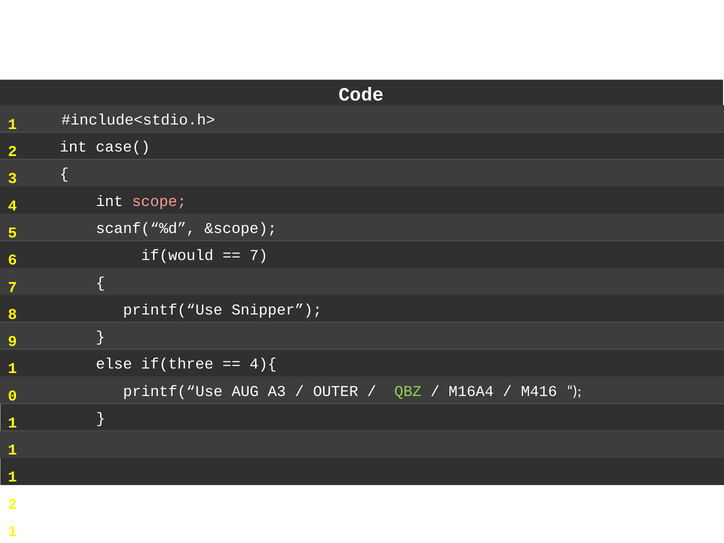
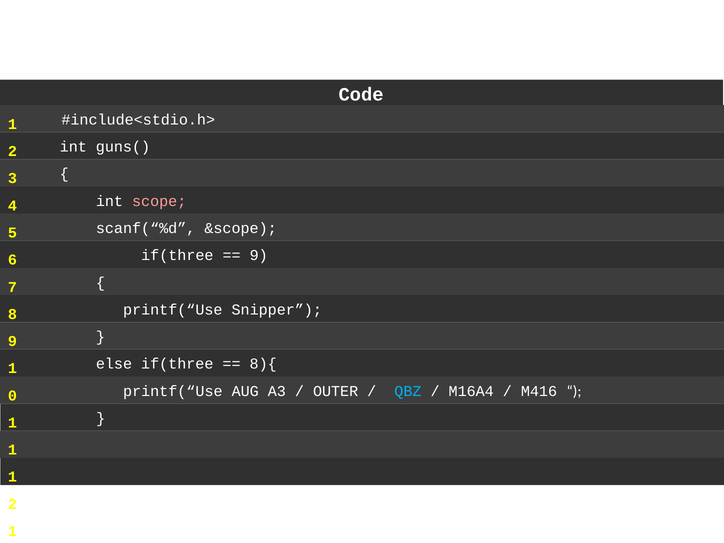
case(: case( -> guns(
if(would at (177, 255): if(would -> if(three
7 at (259, 255): 7 -> 9
4){: 4){ -> 8){
QBZ colour: light green -> light blue
